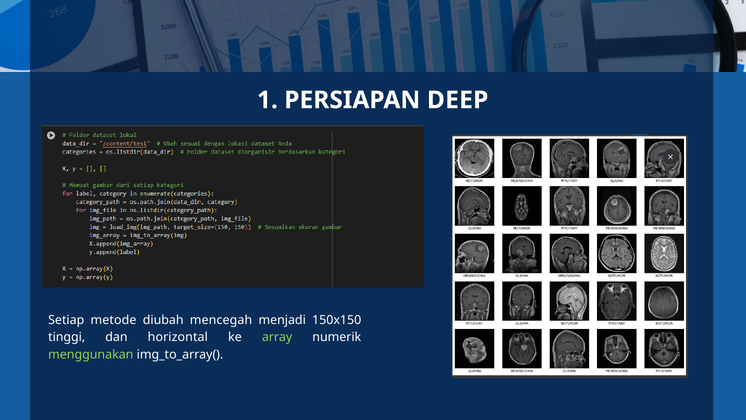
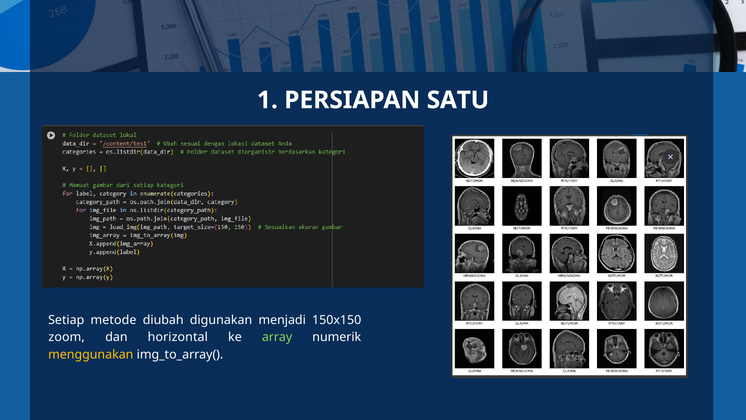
DEEP: DEEP -> SATU
mencegah: mencegah -> digunakan
tinggi: tinggi -> zoom
menggunakan colour: light green -> yellow
